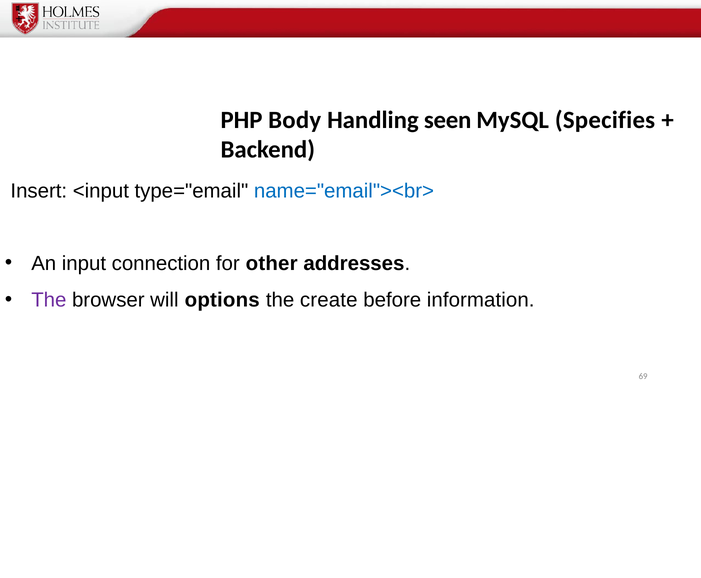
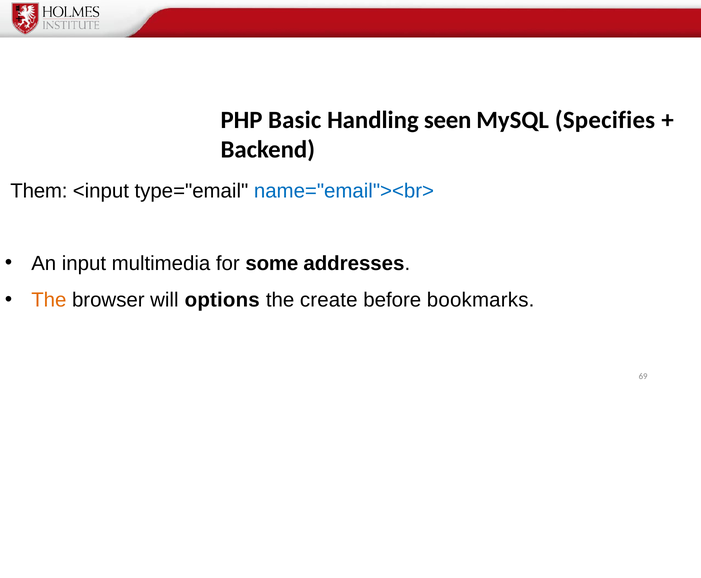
Body: Body -> Basic
Insert: Insert -> Them
connection: connection -> multimedia
other: other -> some
The at (49, 300) colour: purple -> orange
information: information -> bookmarks
